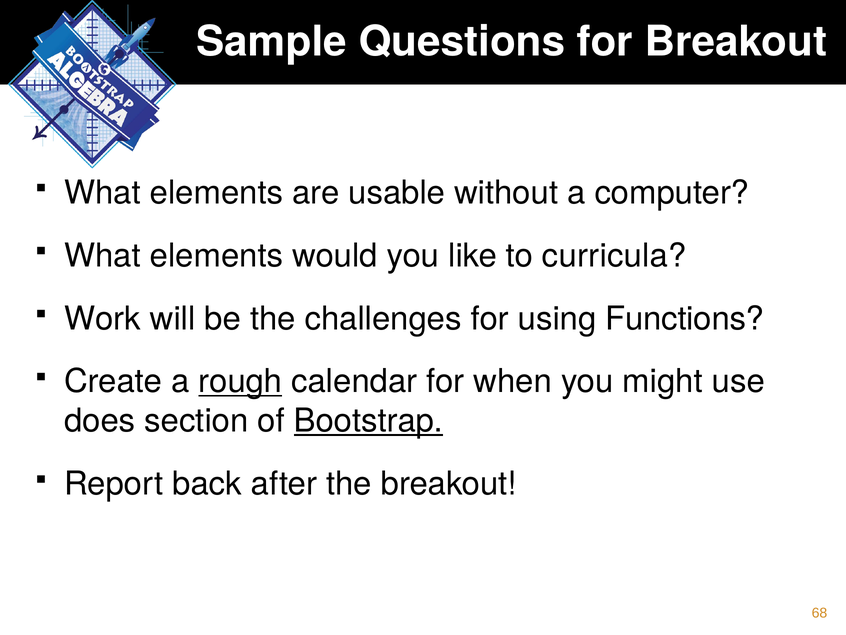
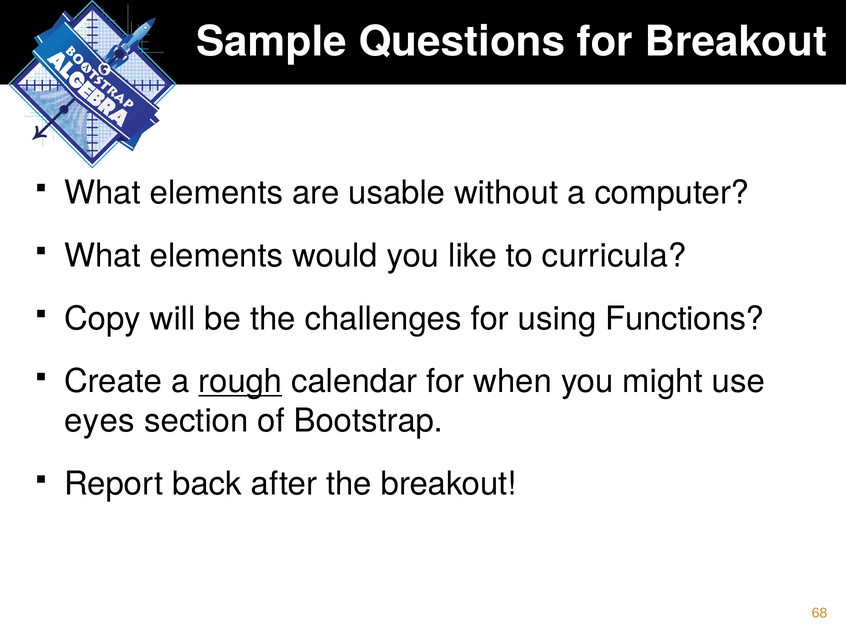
Work: Work -> Copy
does: does -> eyes
Bootstrap underline: present -> none
